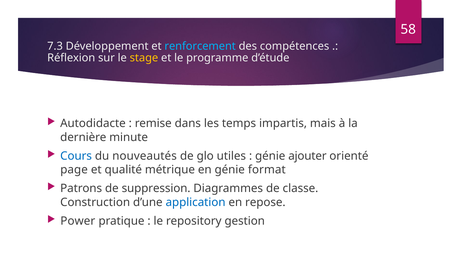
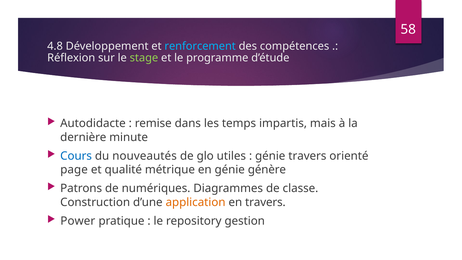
7.3: 7.3 -> 4.8
stage colour: yellow -> light green
génie ajouter: ajouter -> travers
format: format -> génère
suppression: suppression -> numériques
application colour: blue -> orange
en repose: repose -> travers
